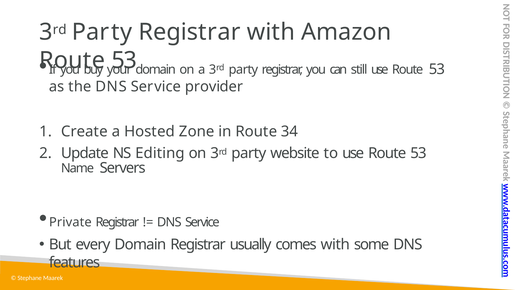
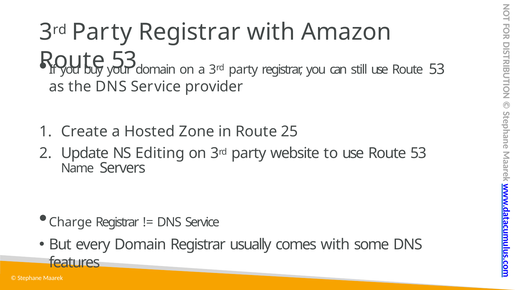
34: 34 -> 25
Private: Private -> Charge
